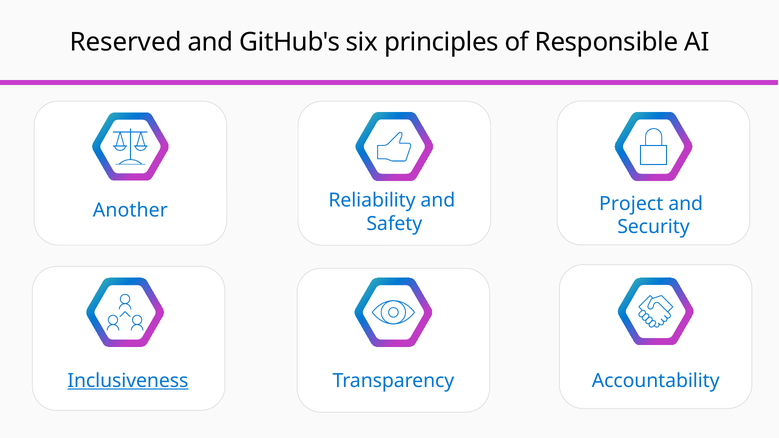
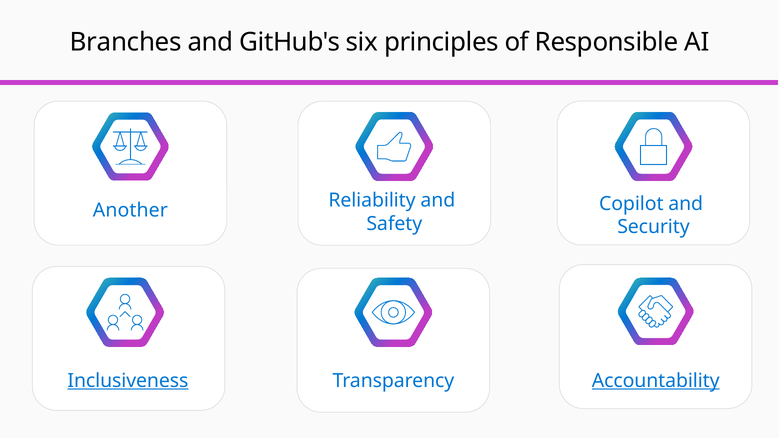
Reserved: Reserved -> Branches
Project: Project -> Copilot
Accountability underline: none -> present
